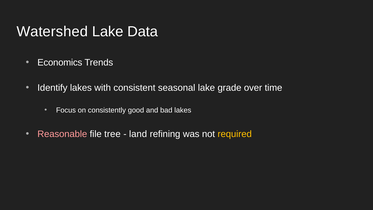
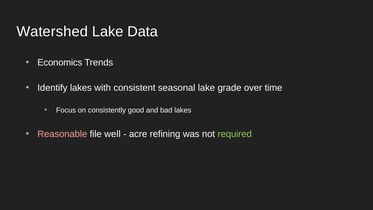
tree: tree -> well
land: land -> acre
required colour: yellow -> light green
